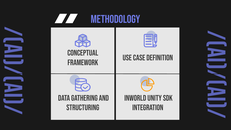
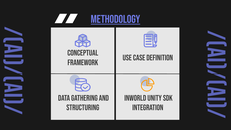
METHODOLOGY underline: none -> present
